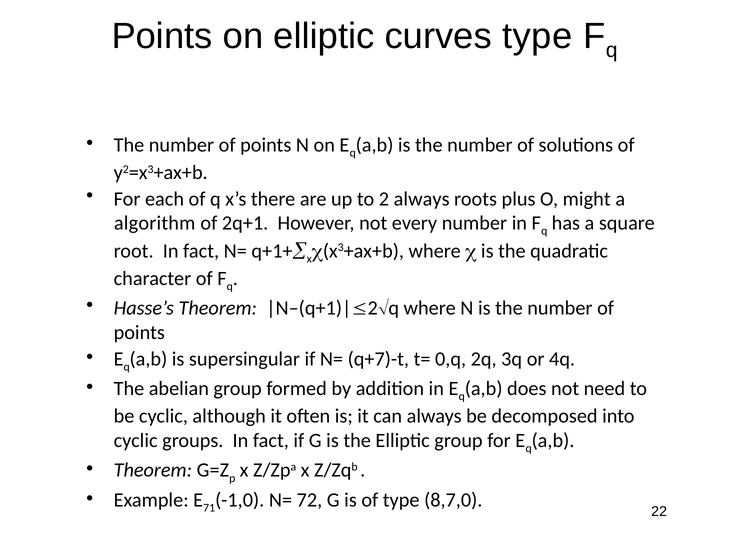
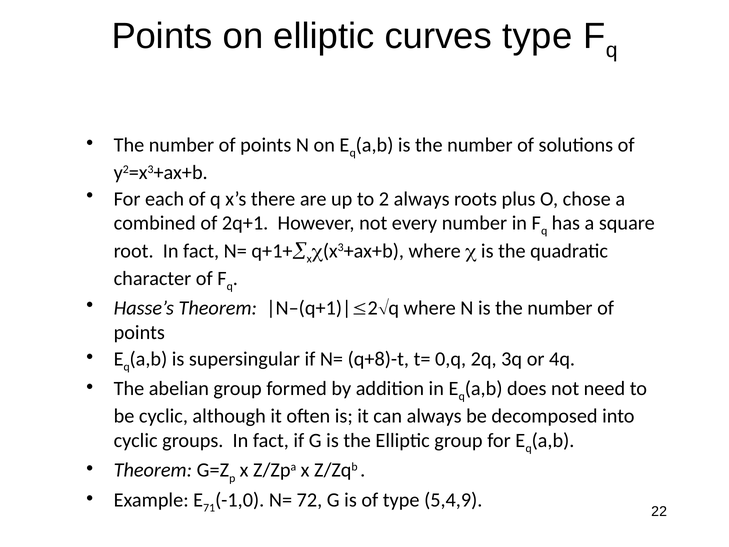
might: might -> chose
algorithm: algorithm -> combined
q+7)-t: q+7)-t -> q+8)-t
8,7,0: 8,7,0 -> 5,4,9
